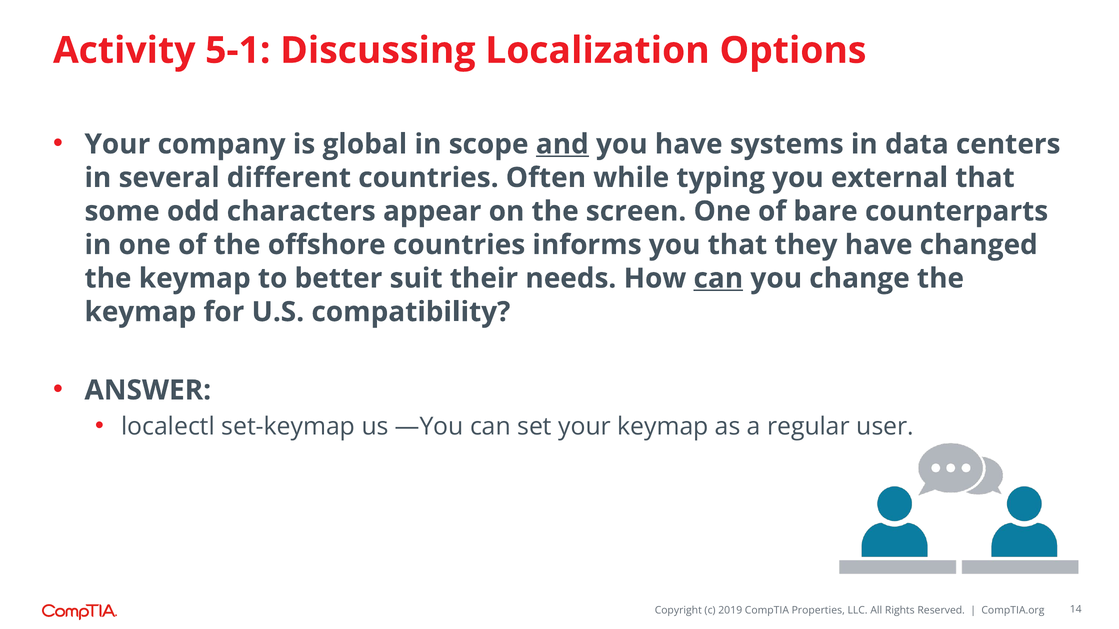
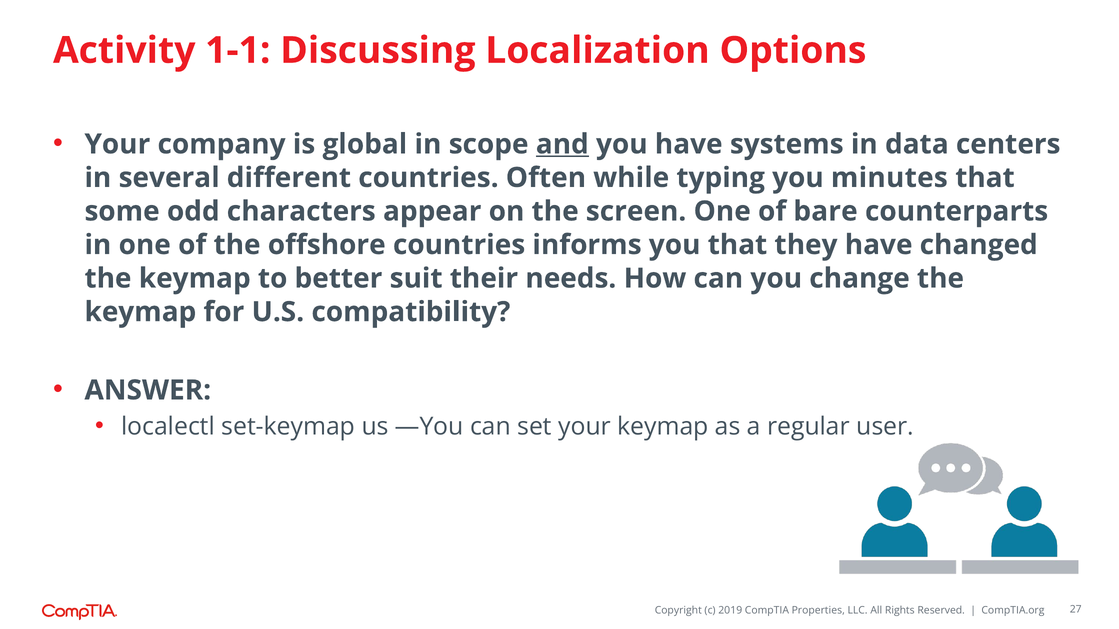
5-1: 5-1 -> 1-1
external: external -> minutes
can at (718, 279) underline: present -> none
14: 14 -> 27
